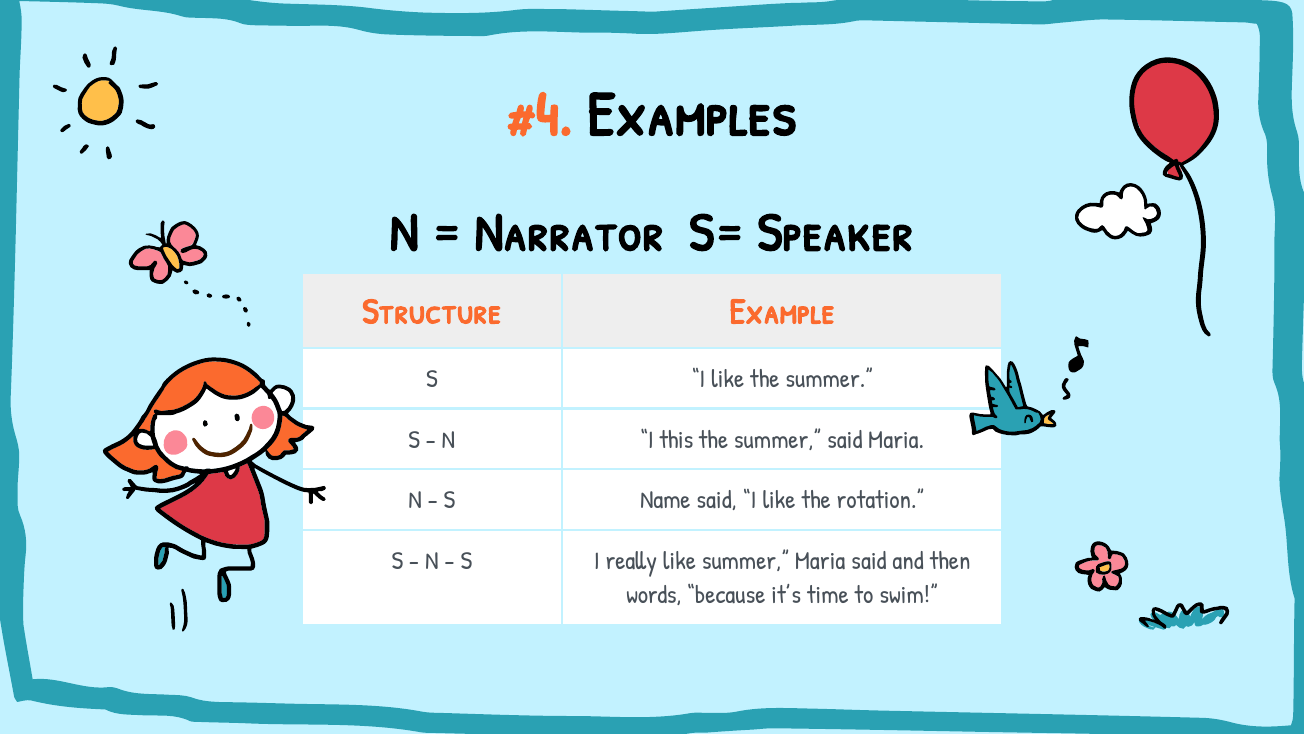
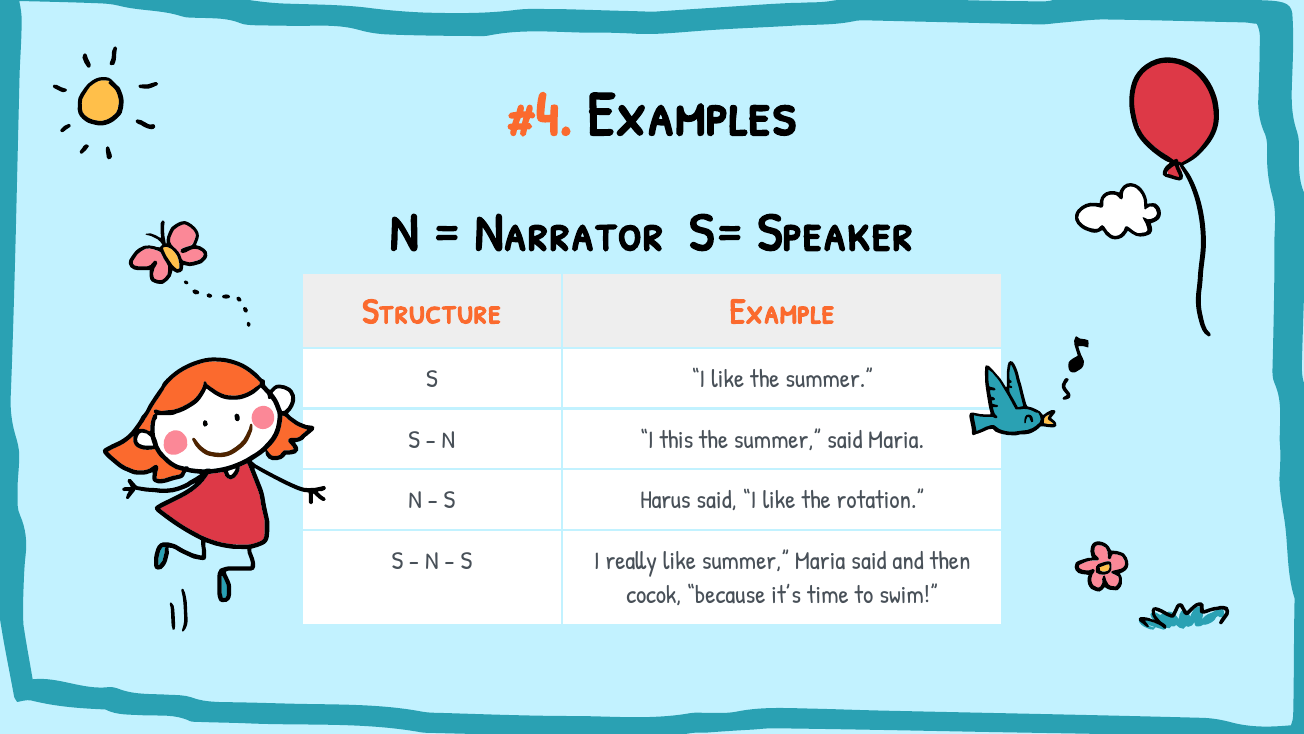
Name: Name -> Harus
words: words -> cocok
